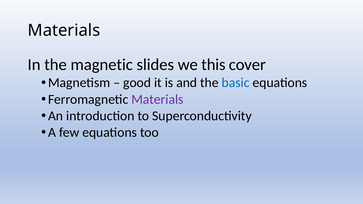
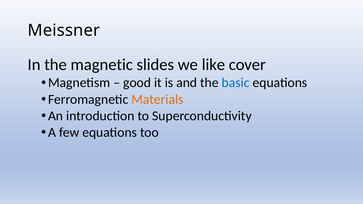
Materials at (64, 30): Materials -> Meissner
this: this -> like
Materials at (157, 99) colour: purple -> orange
